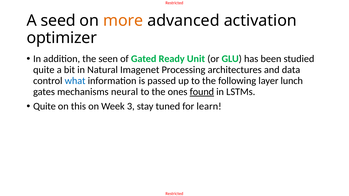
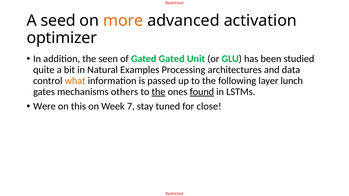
Gated Ready: Ready -> Gated
Imagenet: Imagenet -> Examples
what colour: blue -> orange
neural: neural -> others
the at (159, 92) underline: none -> present
Quite at (44, 107): Quite -> Were
3: 3 -> 7
learn: learn -> close
